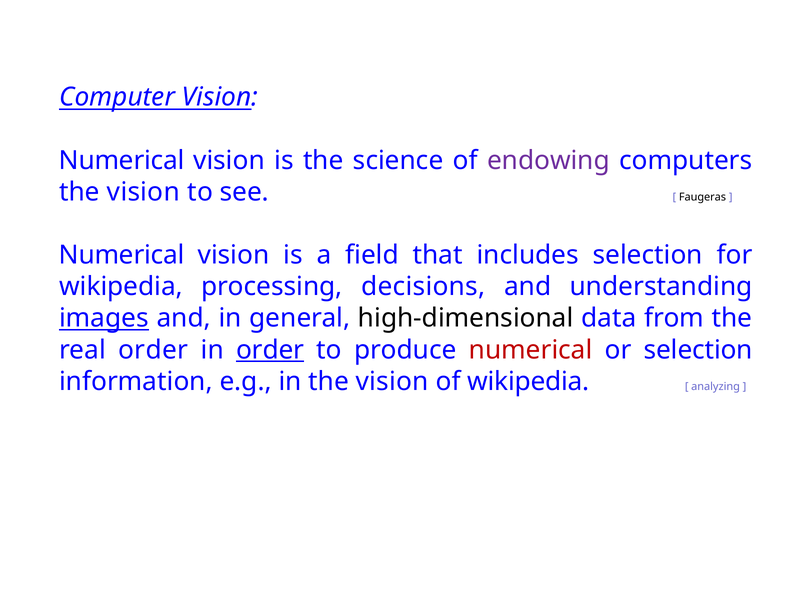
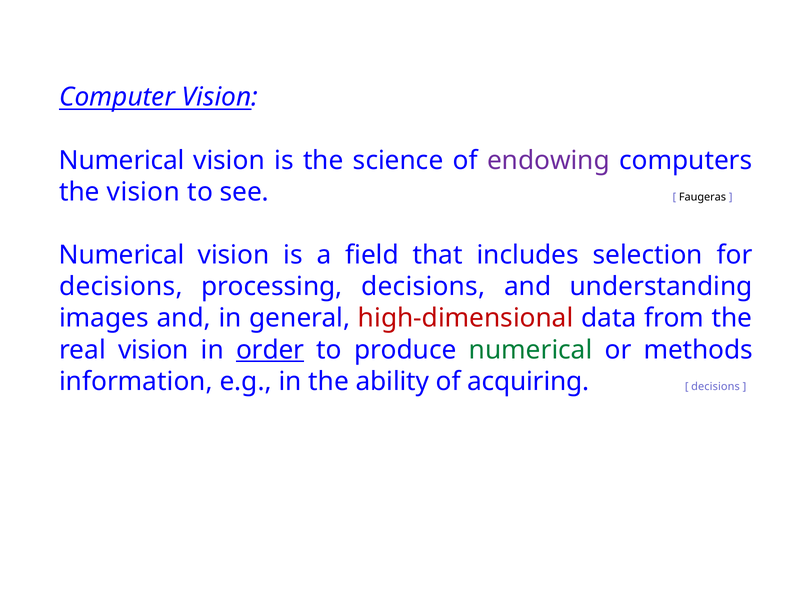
wikipedia at (121, 287): wikipedia -> decisions
images underline: present -> none
high-dimensional colour: black -> red
real order: order -> vision
numerical at (531, 350) colour: red -> green
or selection: selection -> methods
in the vision: vision -> ability
of wikipedia: wikipedia -> acquiring
analyzing at (716, 386): analyzing -> decisions
